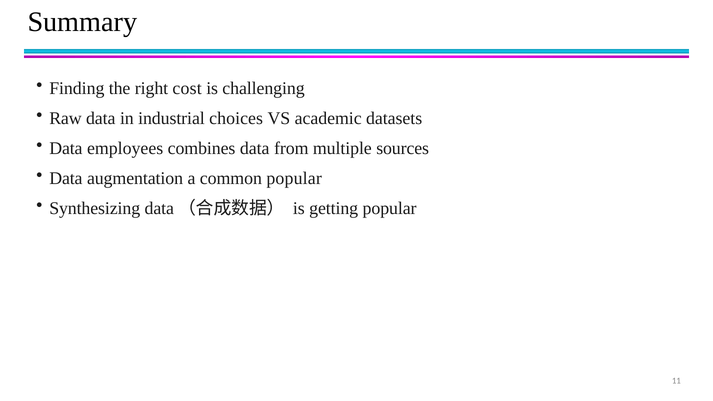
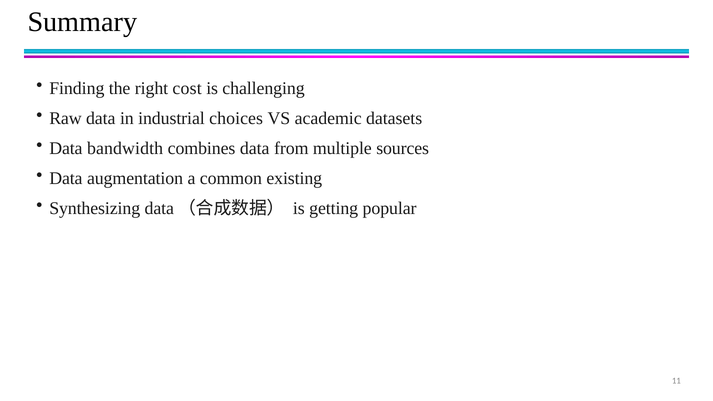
employees: employees -> bandwidth
common popular: popular -> existing
